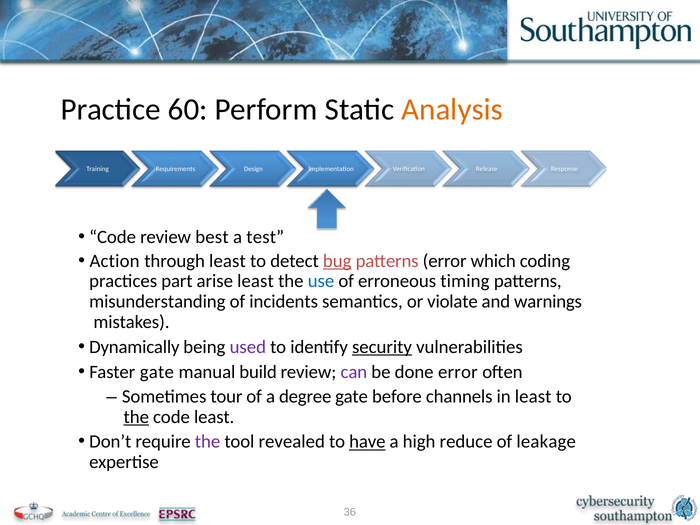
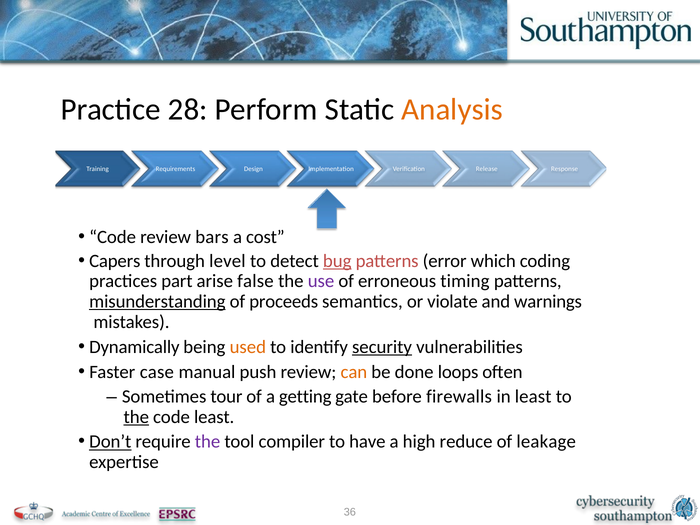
60: 60 -> 28
best: best -> bars
test: test -> cost
Action: Action -> Capers
through least: least -> level
arise least: least -> false
use colour: blue -> purple
misunderstanding underline: none -> present
incidents: incidents -> proceeds
used colour: purple -> orange
Faster gate: gate -> case
build: build -> push
can colour: purple -> orange
done error: error -> loops
degree: degree -> getting
channels: channels -> firewalls
Don’t underline: none -> present
revealed: revealed -> compiler
have underline: present -> none
